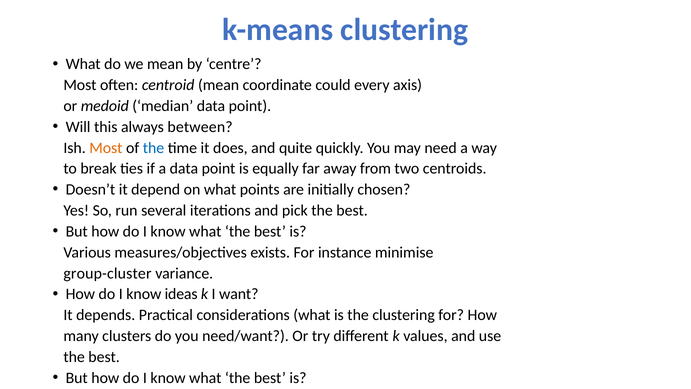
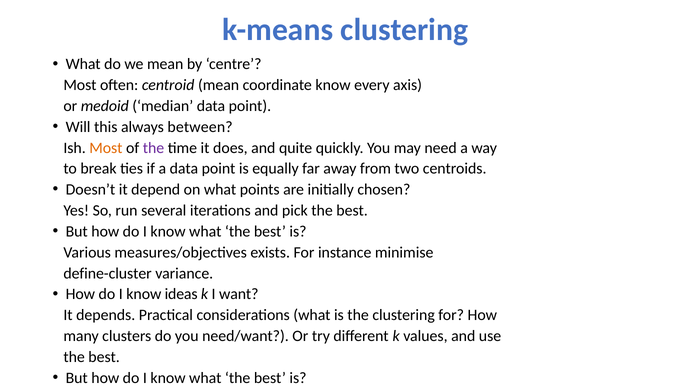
coordinate could: could -> know
the at (153, 148) colour: blue -> purple
group-cluster: group-cluster -> define-cluster
